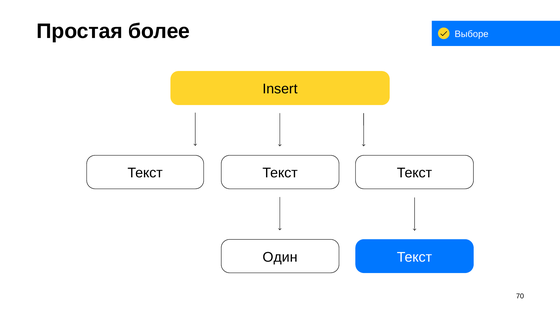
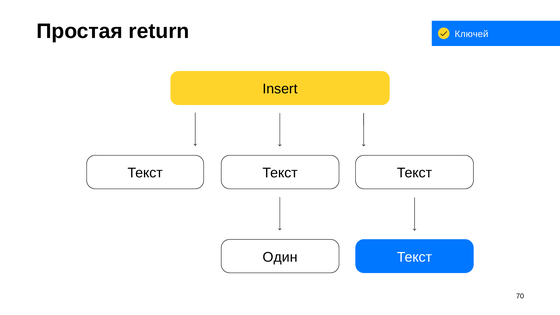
более: более -> return
Выборе: Выборе -> Ключей
